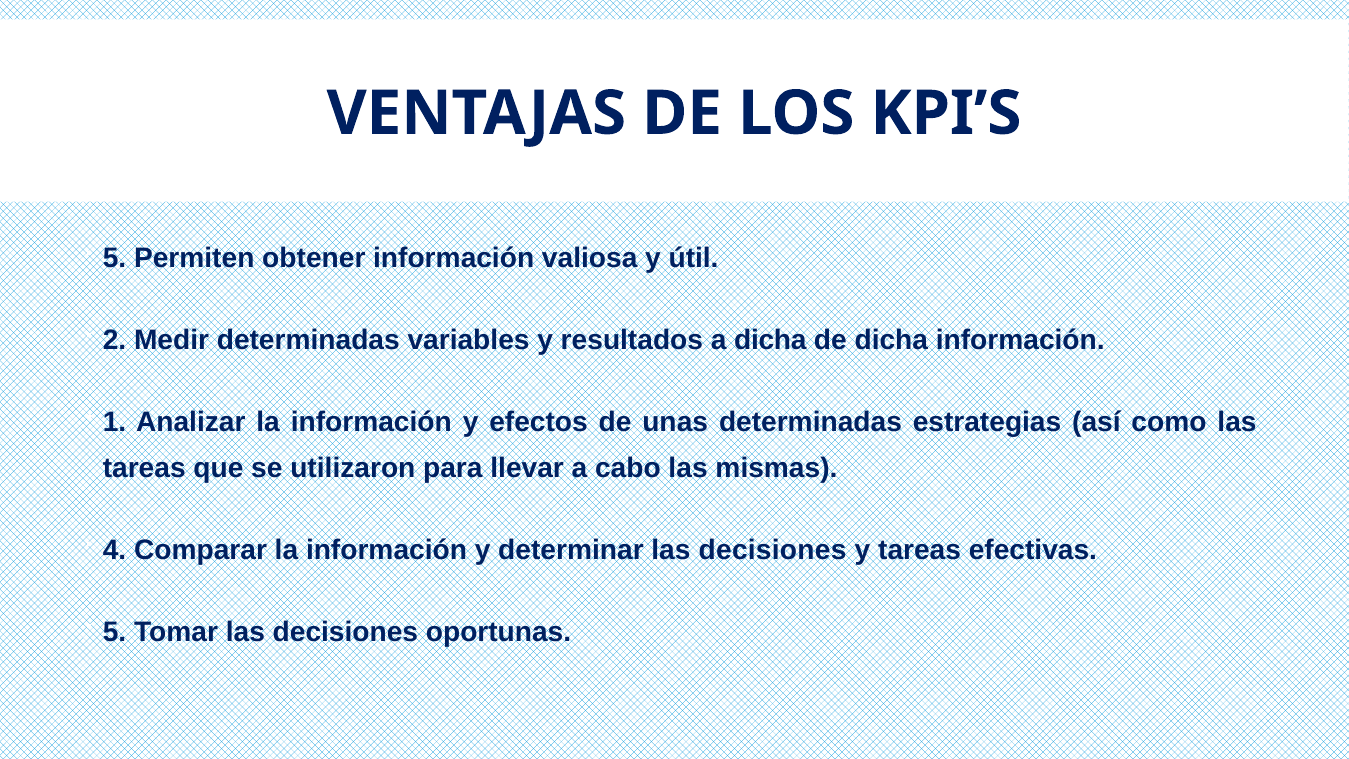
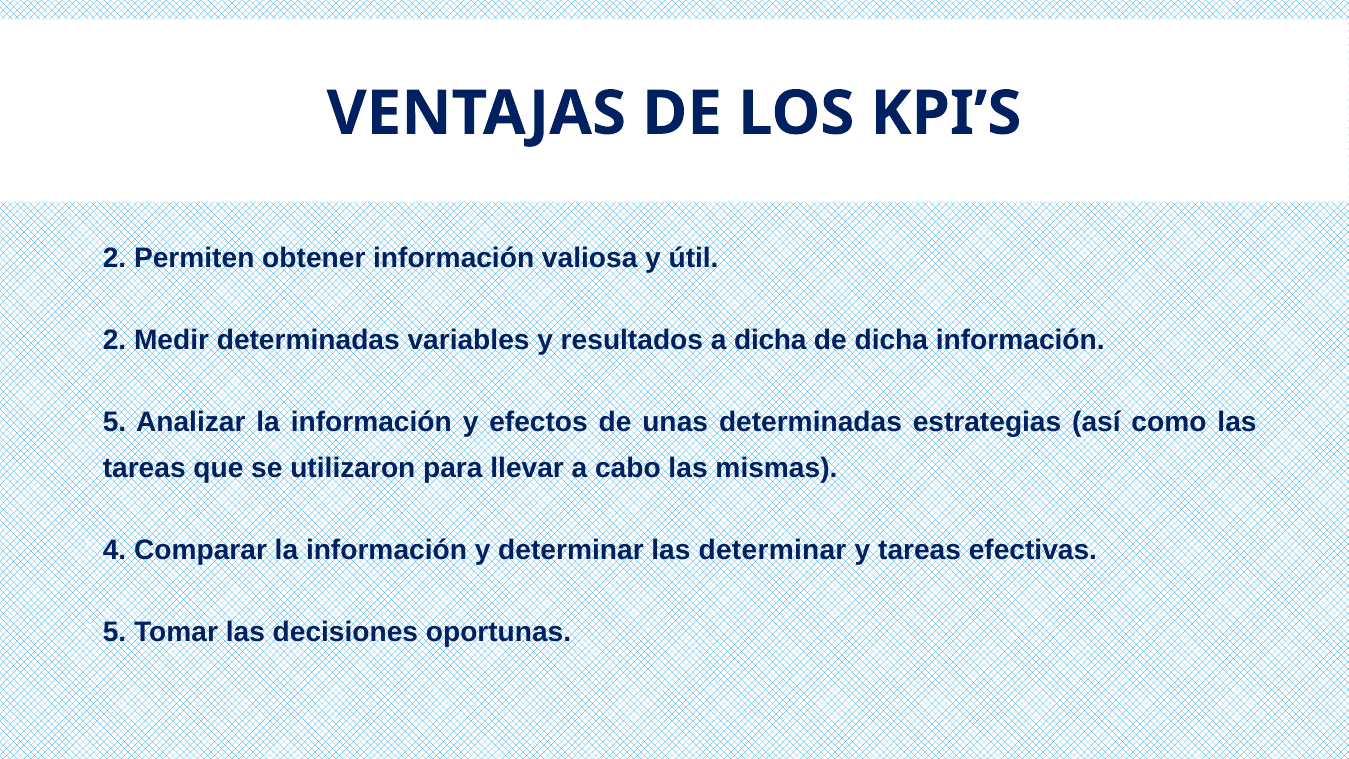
5 at (115, 258): 5 -> 2
1 at (115, 422): 1 -> 5
determinar las decisiones: decisiones -> determinar
